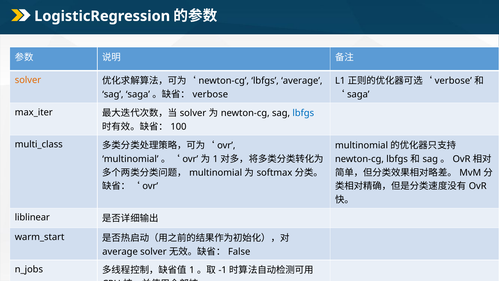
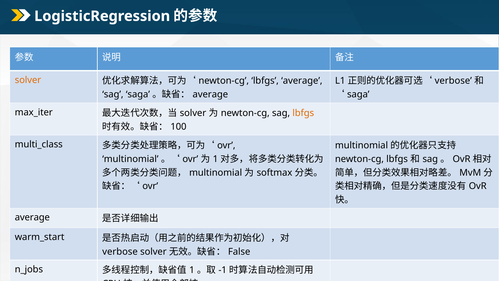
verbose at (210, 94): verbose -> average
lbfgs at (303, 113) colour: blue -> orange
liblinear at (32, 217): liblinear -> average
average at (120, 251): average -> verbose
